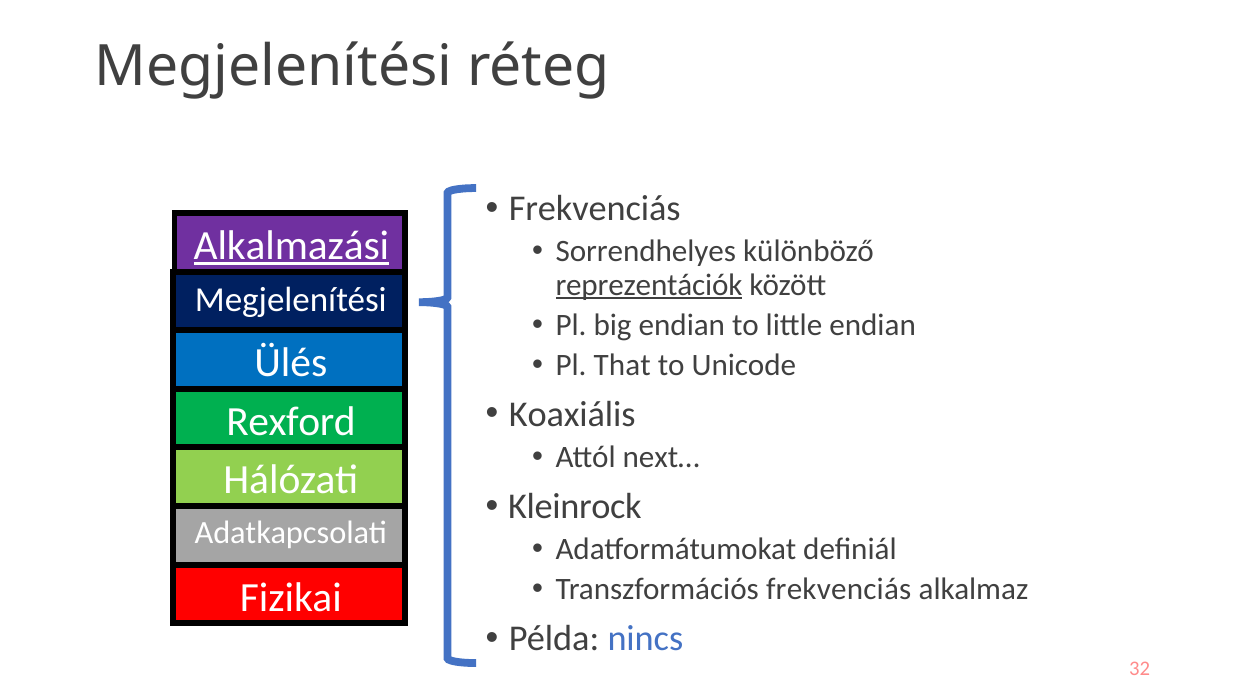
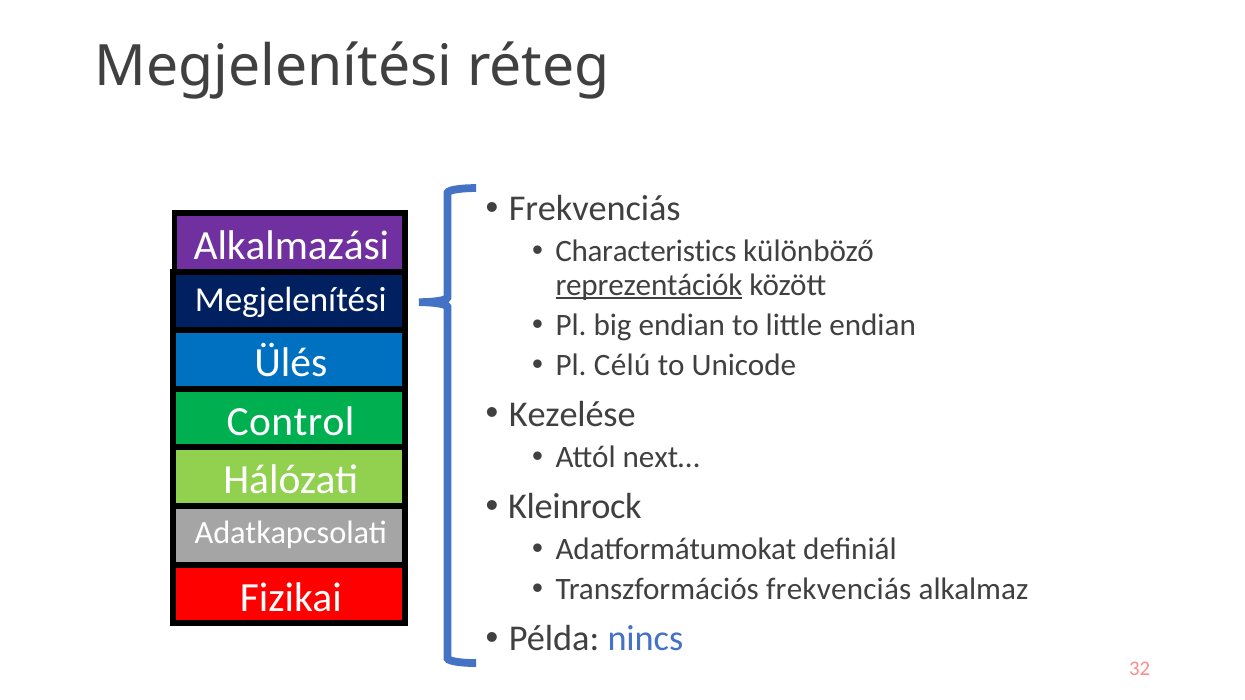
Alkalmazási underline: present -> none
Sorrendhelyes: Sorrendhelyes -> Characteristics
That: That -> Célú
Koaxiális: Koaxiális -> Kezelése
Rexford: Rexford -> Control
